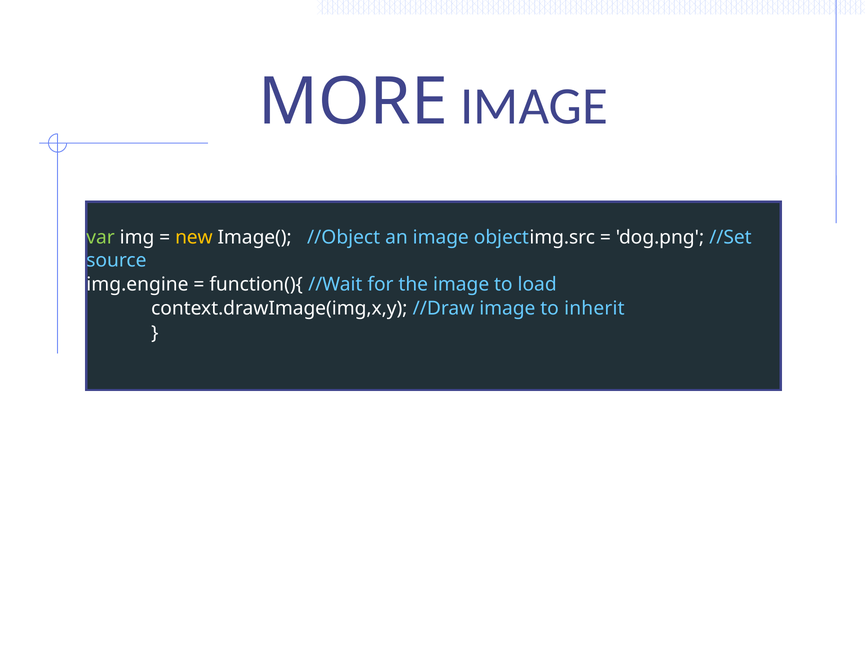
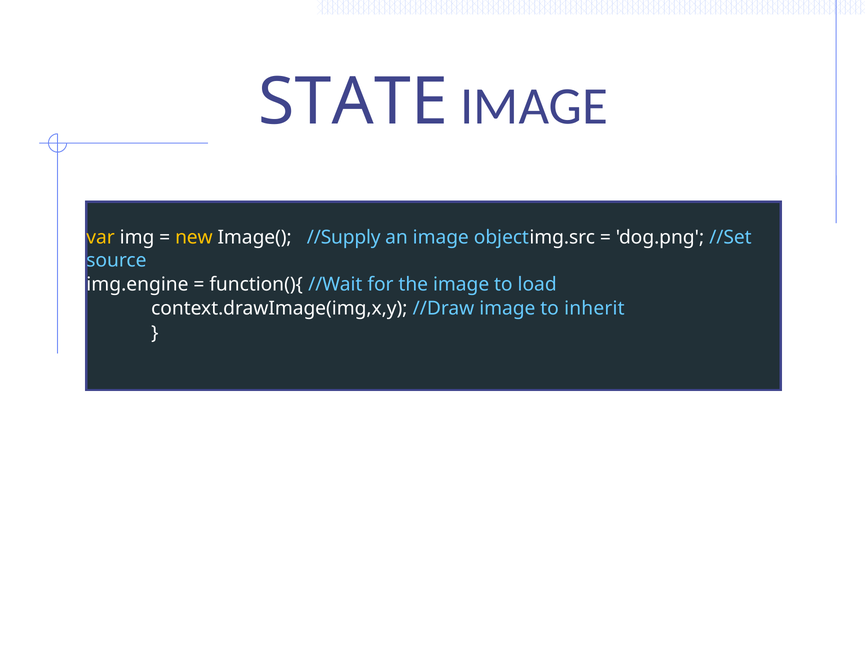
MORE: MORE -> STATE
var colour: light green -> yellow
//Object: //Object -> //Supply
